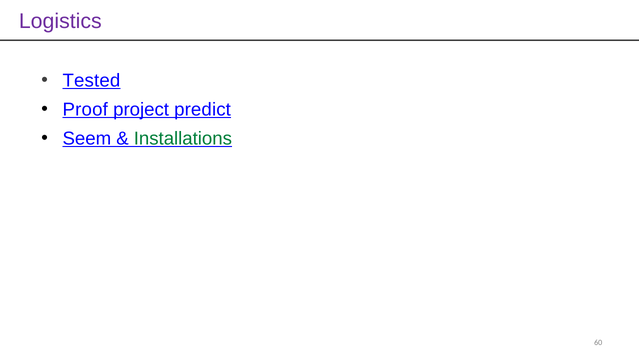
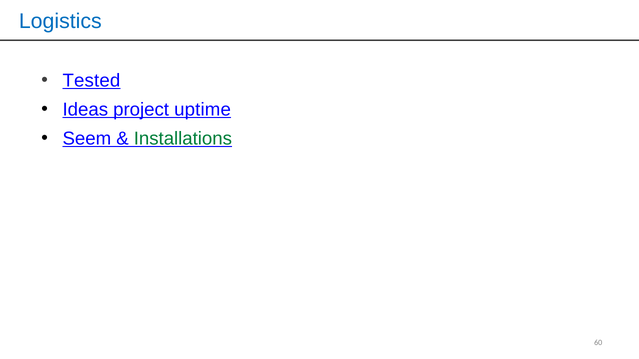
Logistics colour: purple -> blue
Proof: Proof -> Ideas
predict: predict -> uptime
